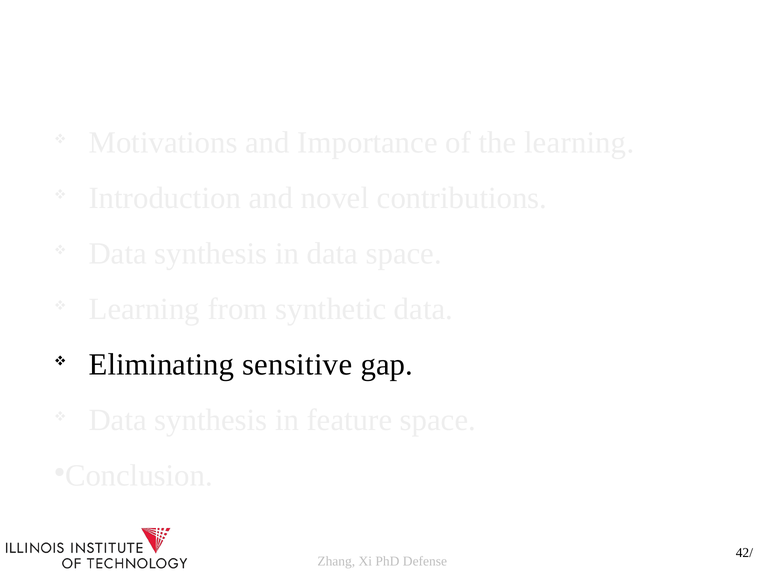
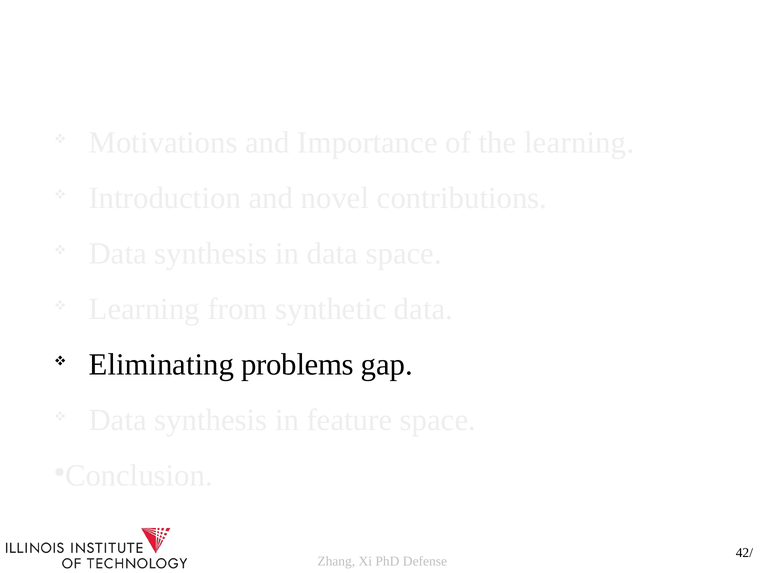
sensitive: sensitive -> problems
